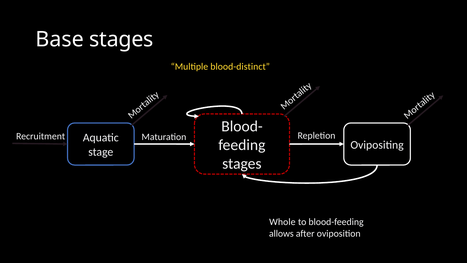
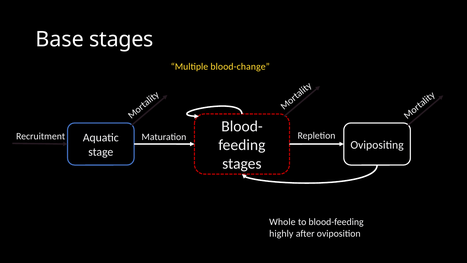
blood-distinct: blood-distinct -> blood-change
allows: allows -> highly
